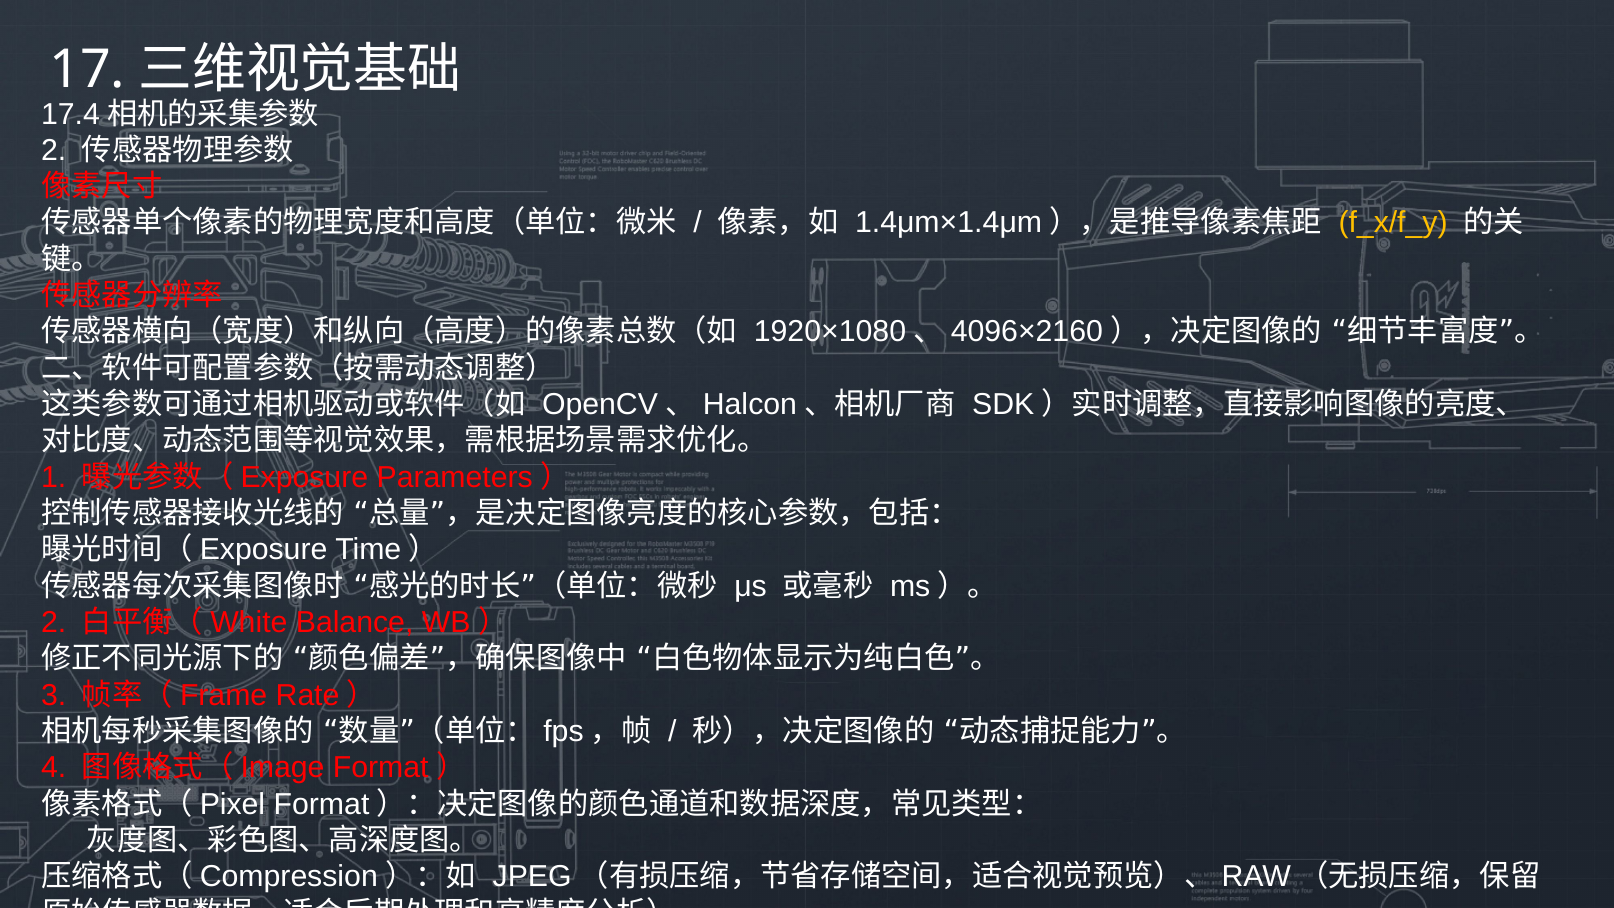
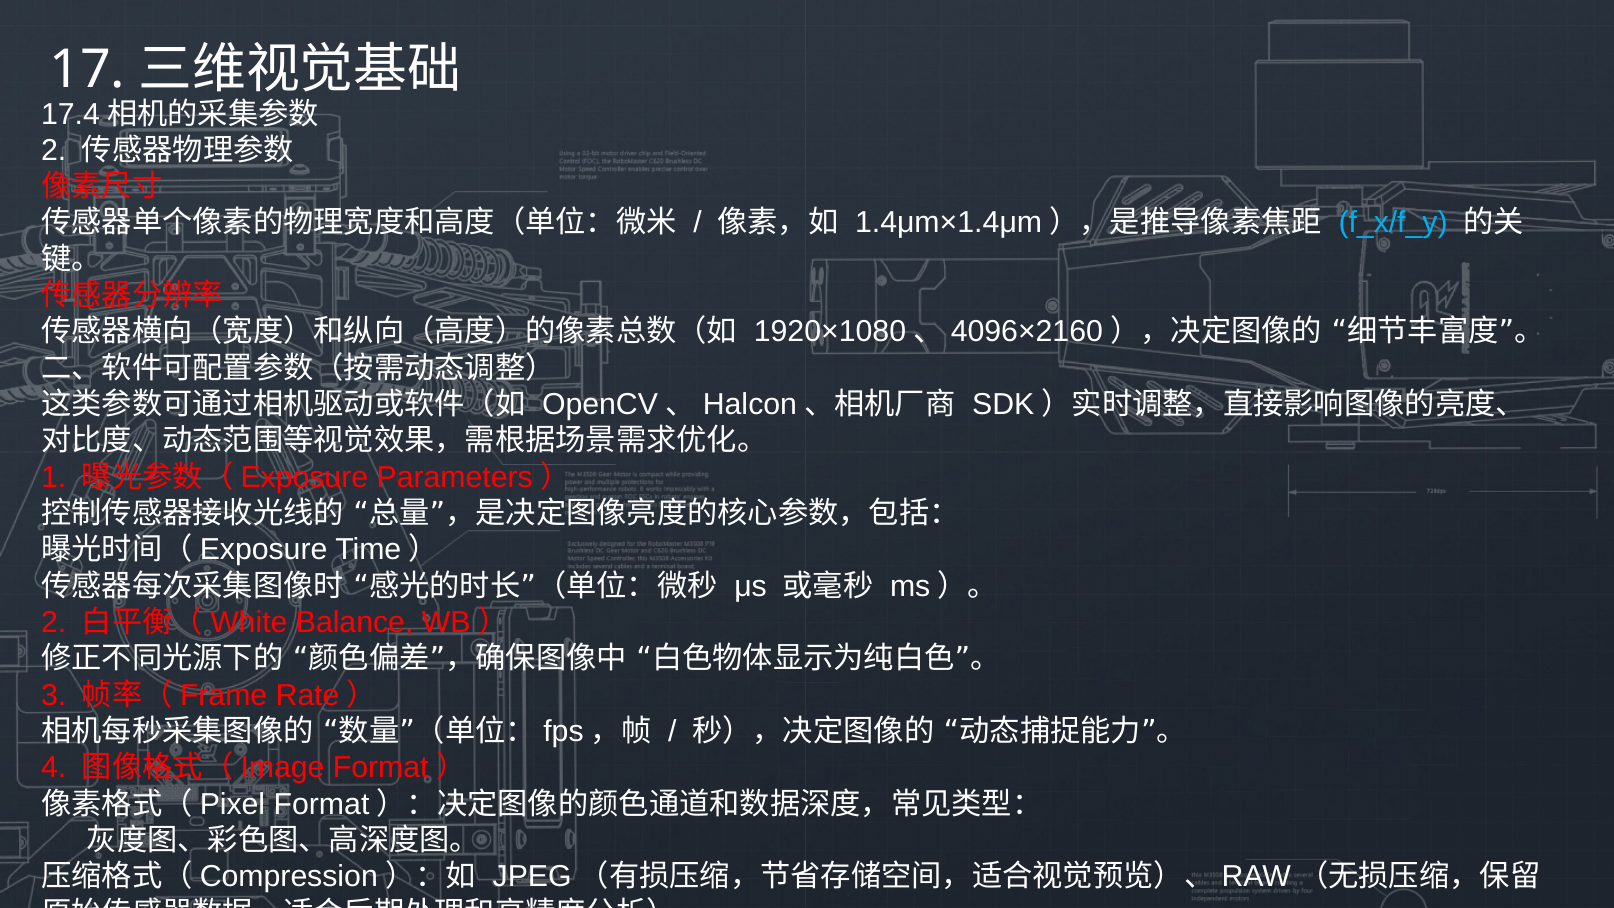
f_x/f_y colour: yellow -> light blue
